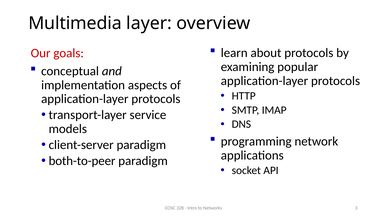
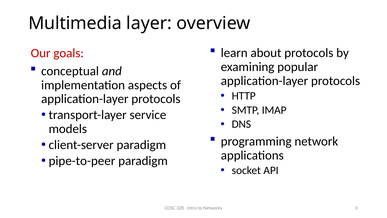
both-to-peer: both-to-peer -> pipe-to-peer
